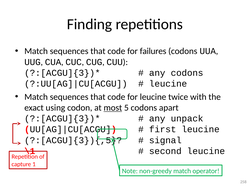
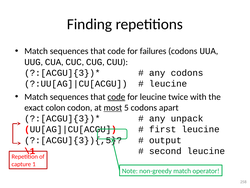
code at (116, 97) underline: none -> present
using: using -> colon
signal: signal -> output
